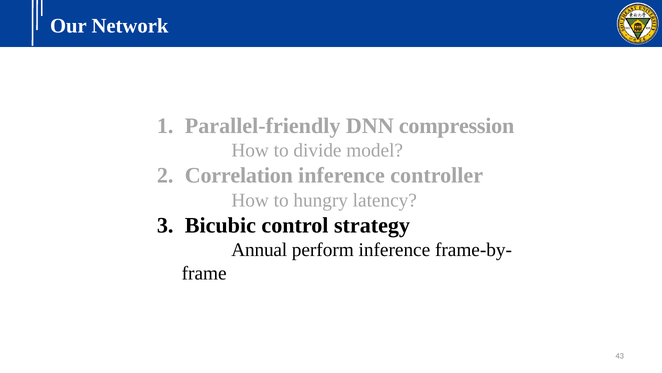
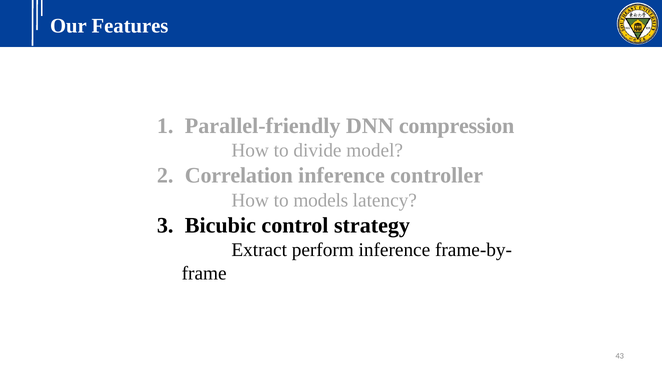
Network: Network -> Features
hungry: hungry -> models
Annual: Annual -> Extract
